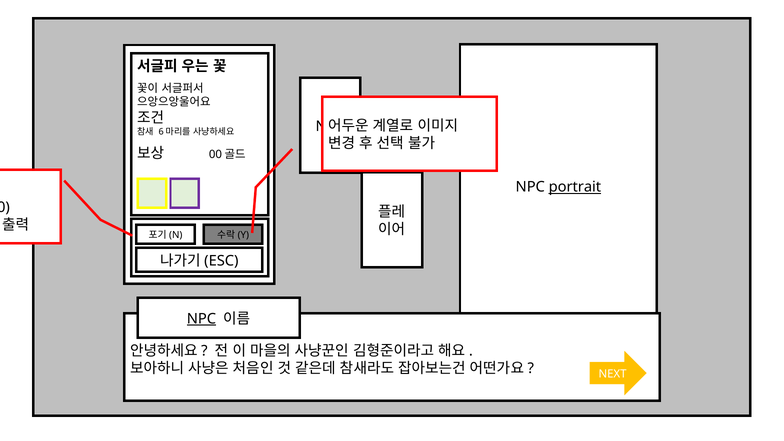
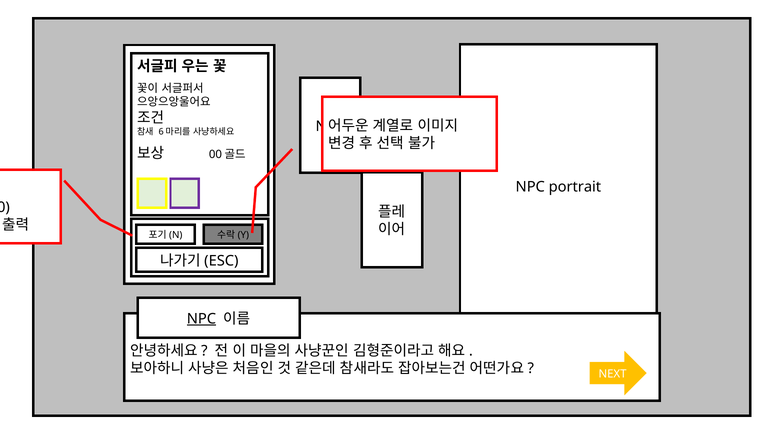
portrait underline: present -> none
